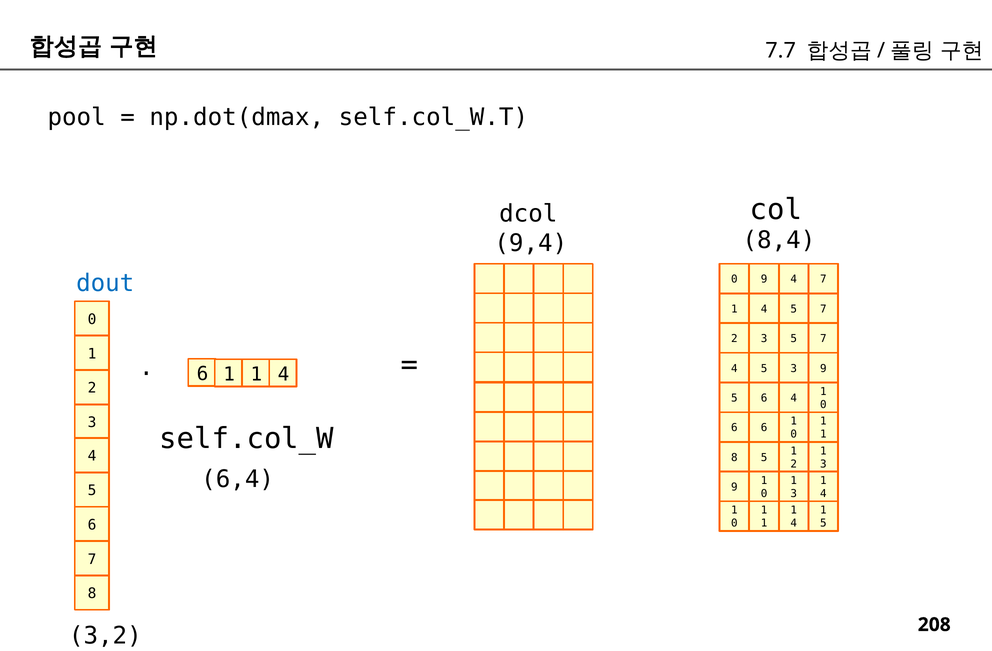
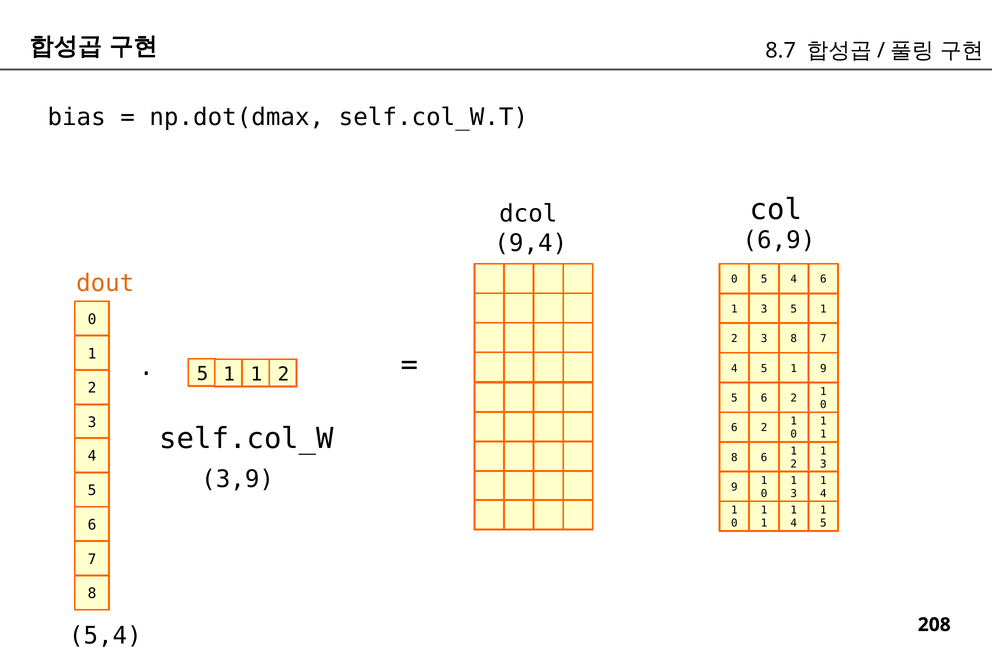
7.7: 7.7 -> 8.7
pool: pool -> bias
8,4: 8,4 -> 6,9
dout colour: blue -> orange
0 9: 9 -> 5
7 at (823, 280): 7 -> 6
4 at (764, 309): 4 -> 3
7 at (823, 309): 7 -> 1
3 5: 5 -> 8
6 at (203, 374): 6 -> 5
4 at (284, 375): 4 -> 2
4 5 3: 3 -> 1
5 6 4: 4 -> 2
6 at (764, 428): 6 -> 2
8 5: 5 -> 6
6,4: 6,4 -> 3,9
3,2: 3,2 -> 5,4
